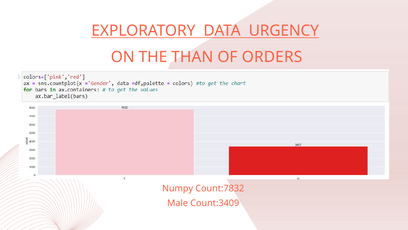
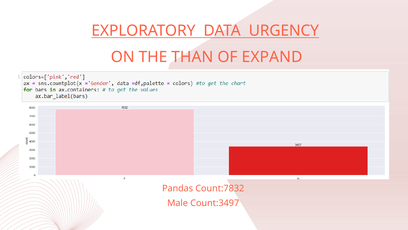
ORDERS: ORDERS -> EXPAND
Numpy: Numpy -> Pandas
Count:3409: Count:3409 -> Count:3497
